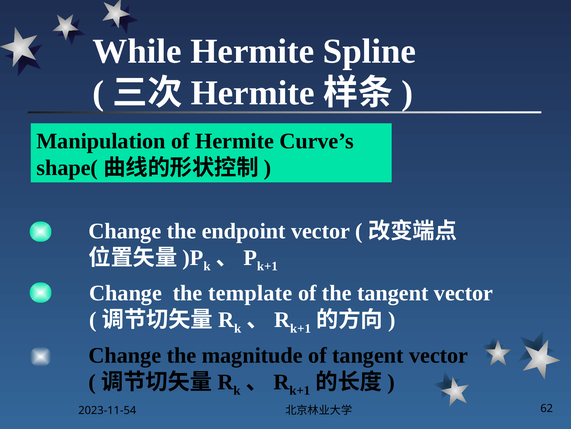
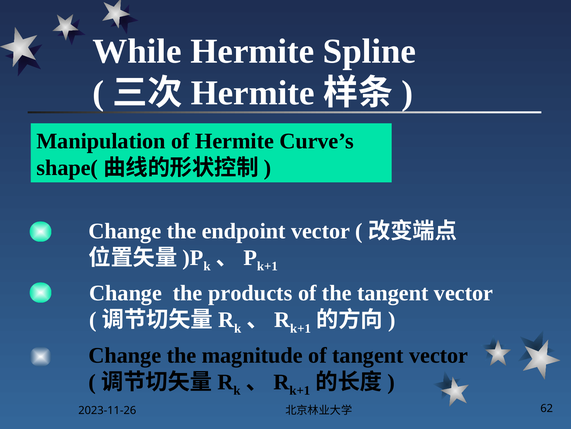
template: template -> products
2023-11-54: 2023-11-54 -> 2023-11-26
